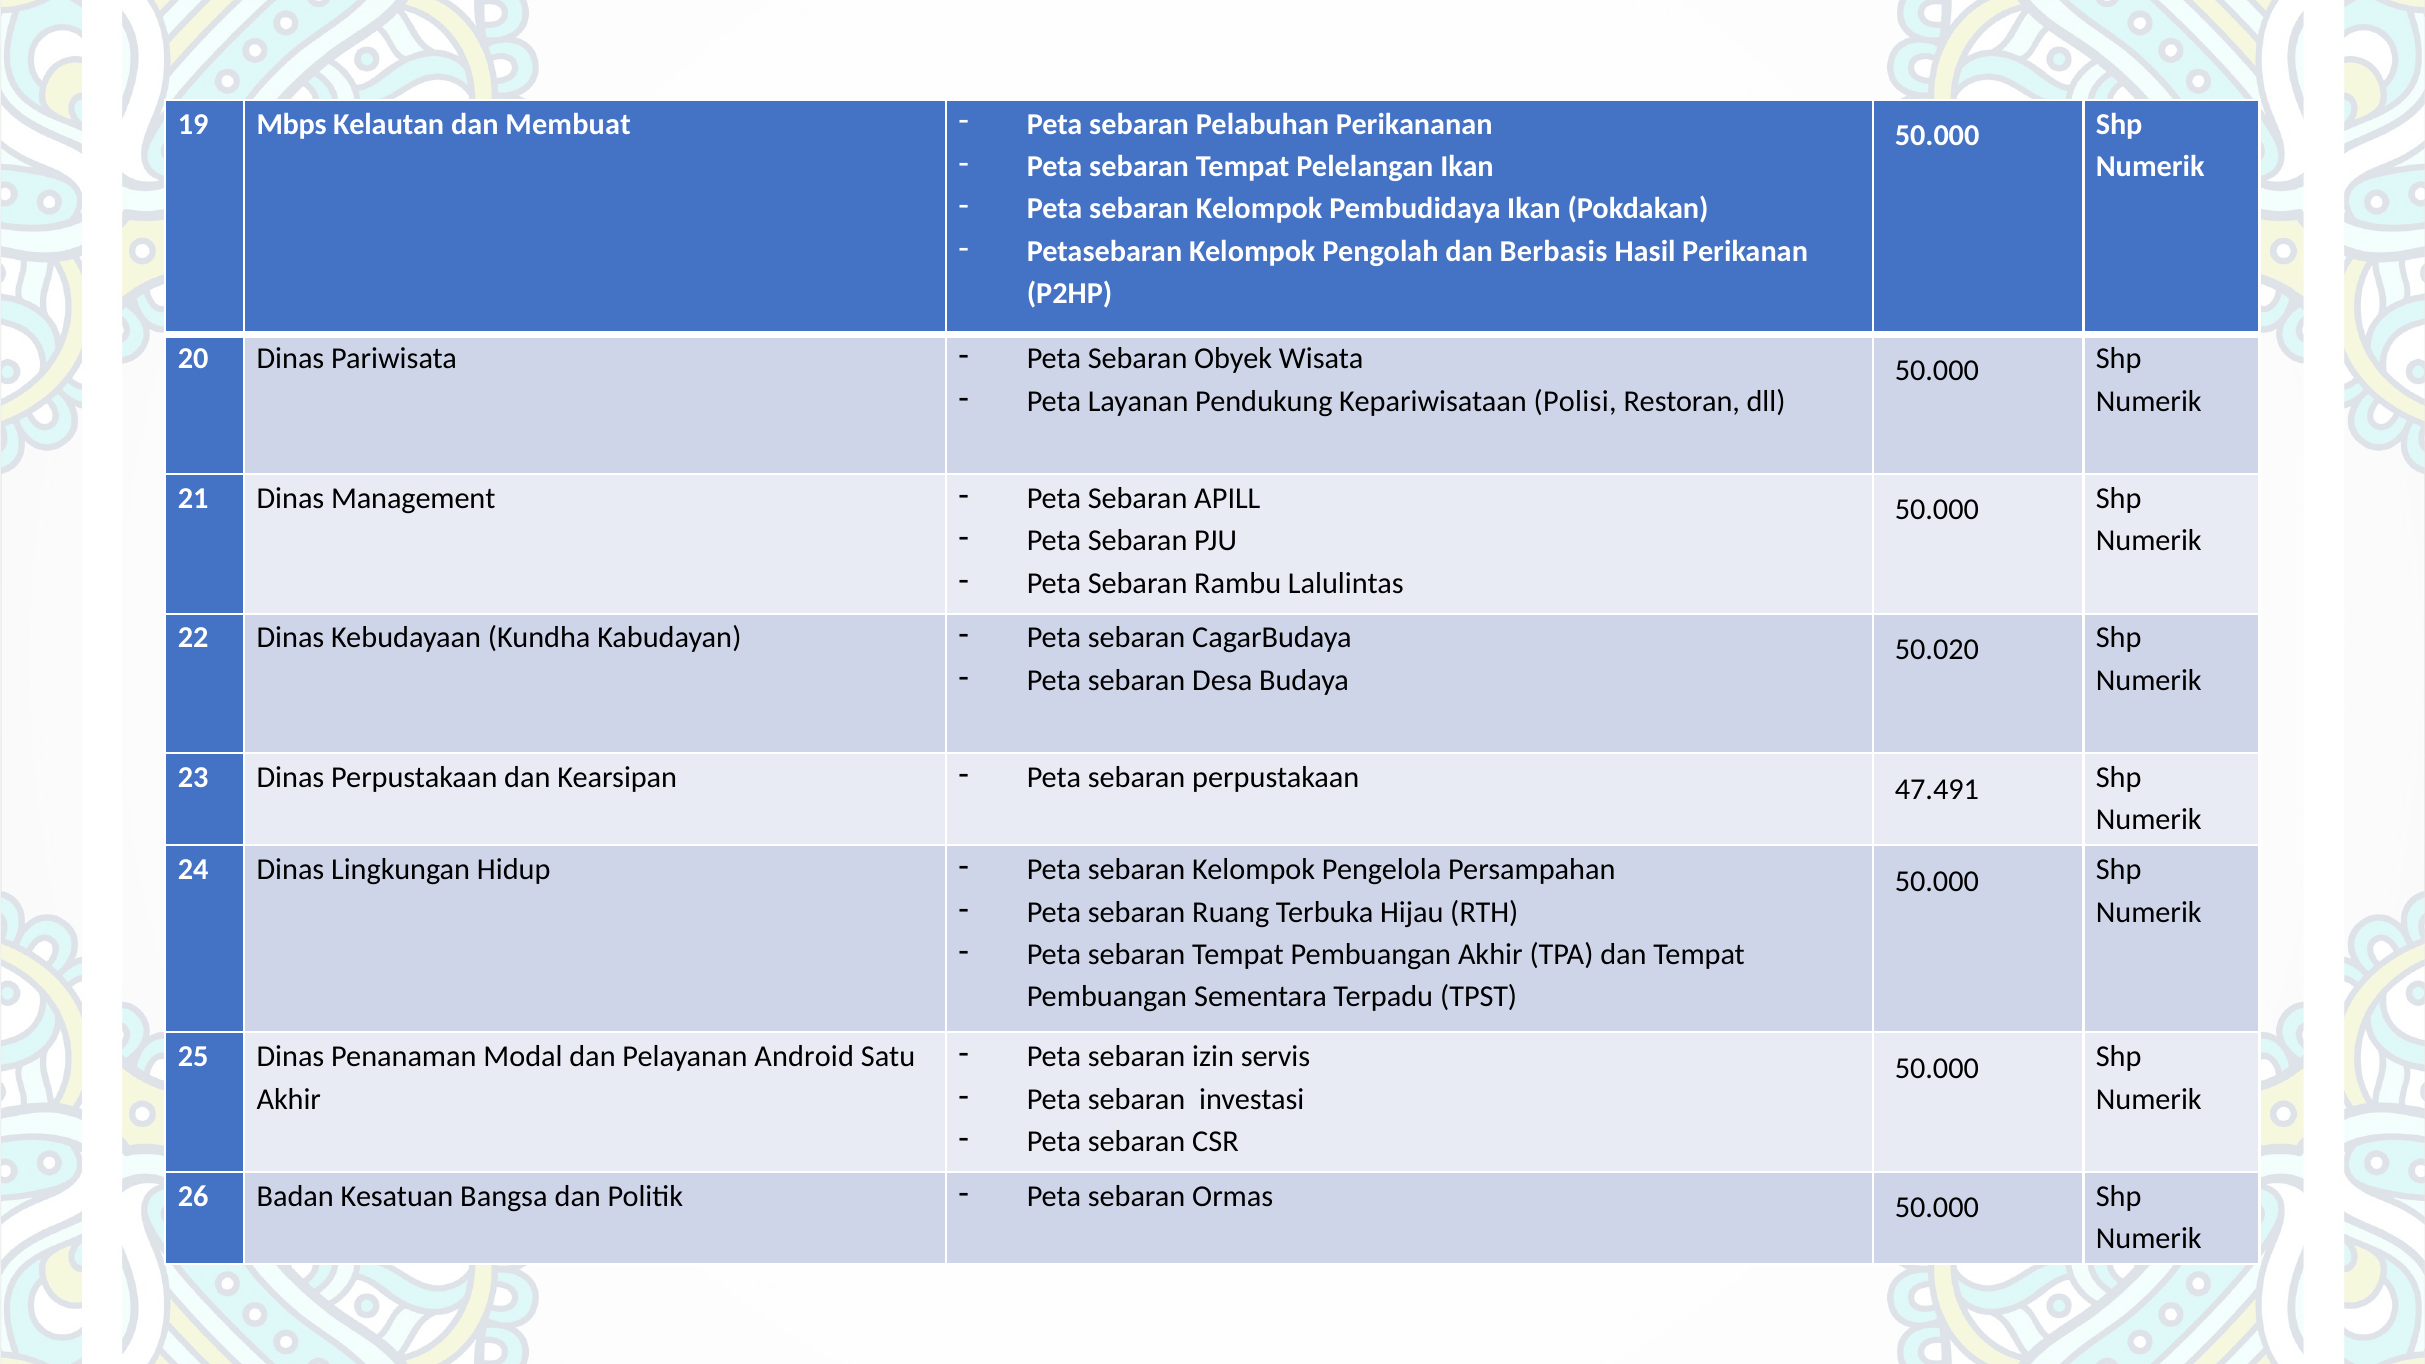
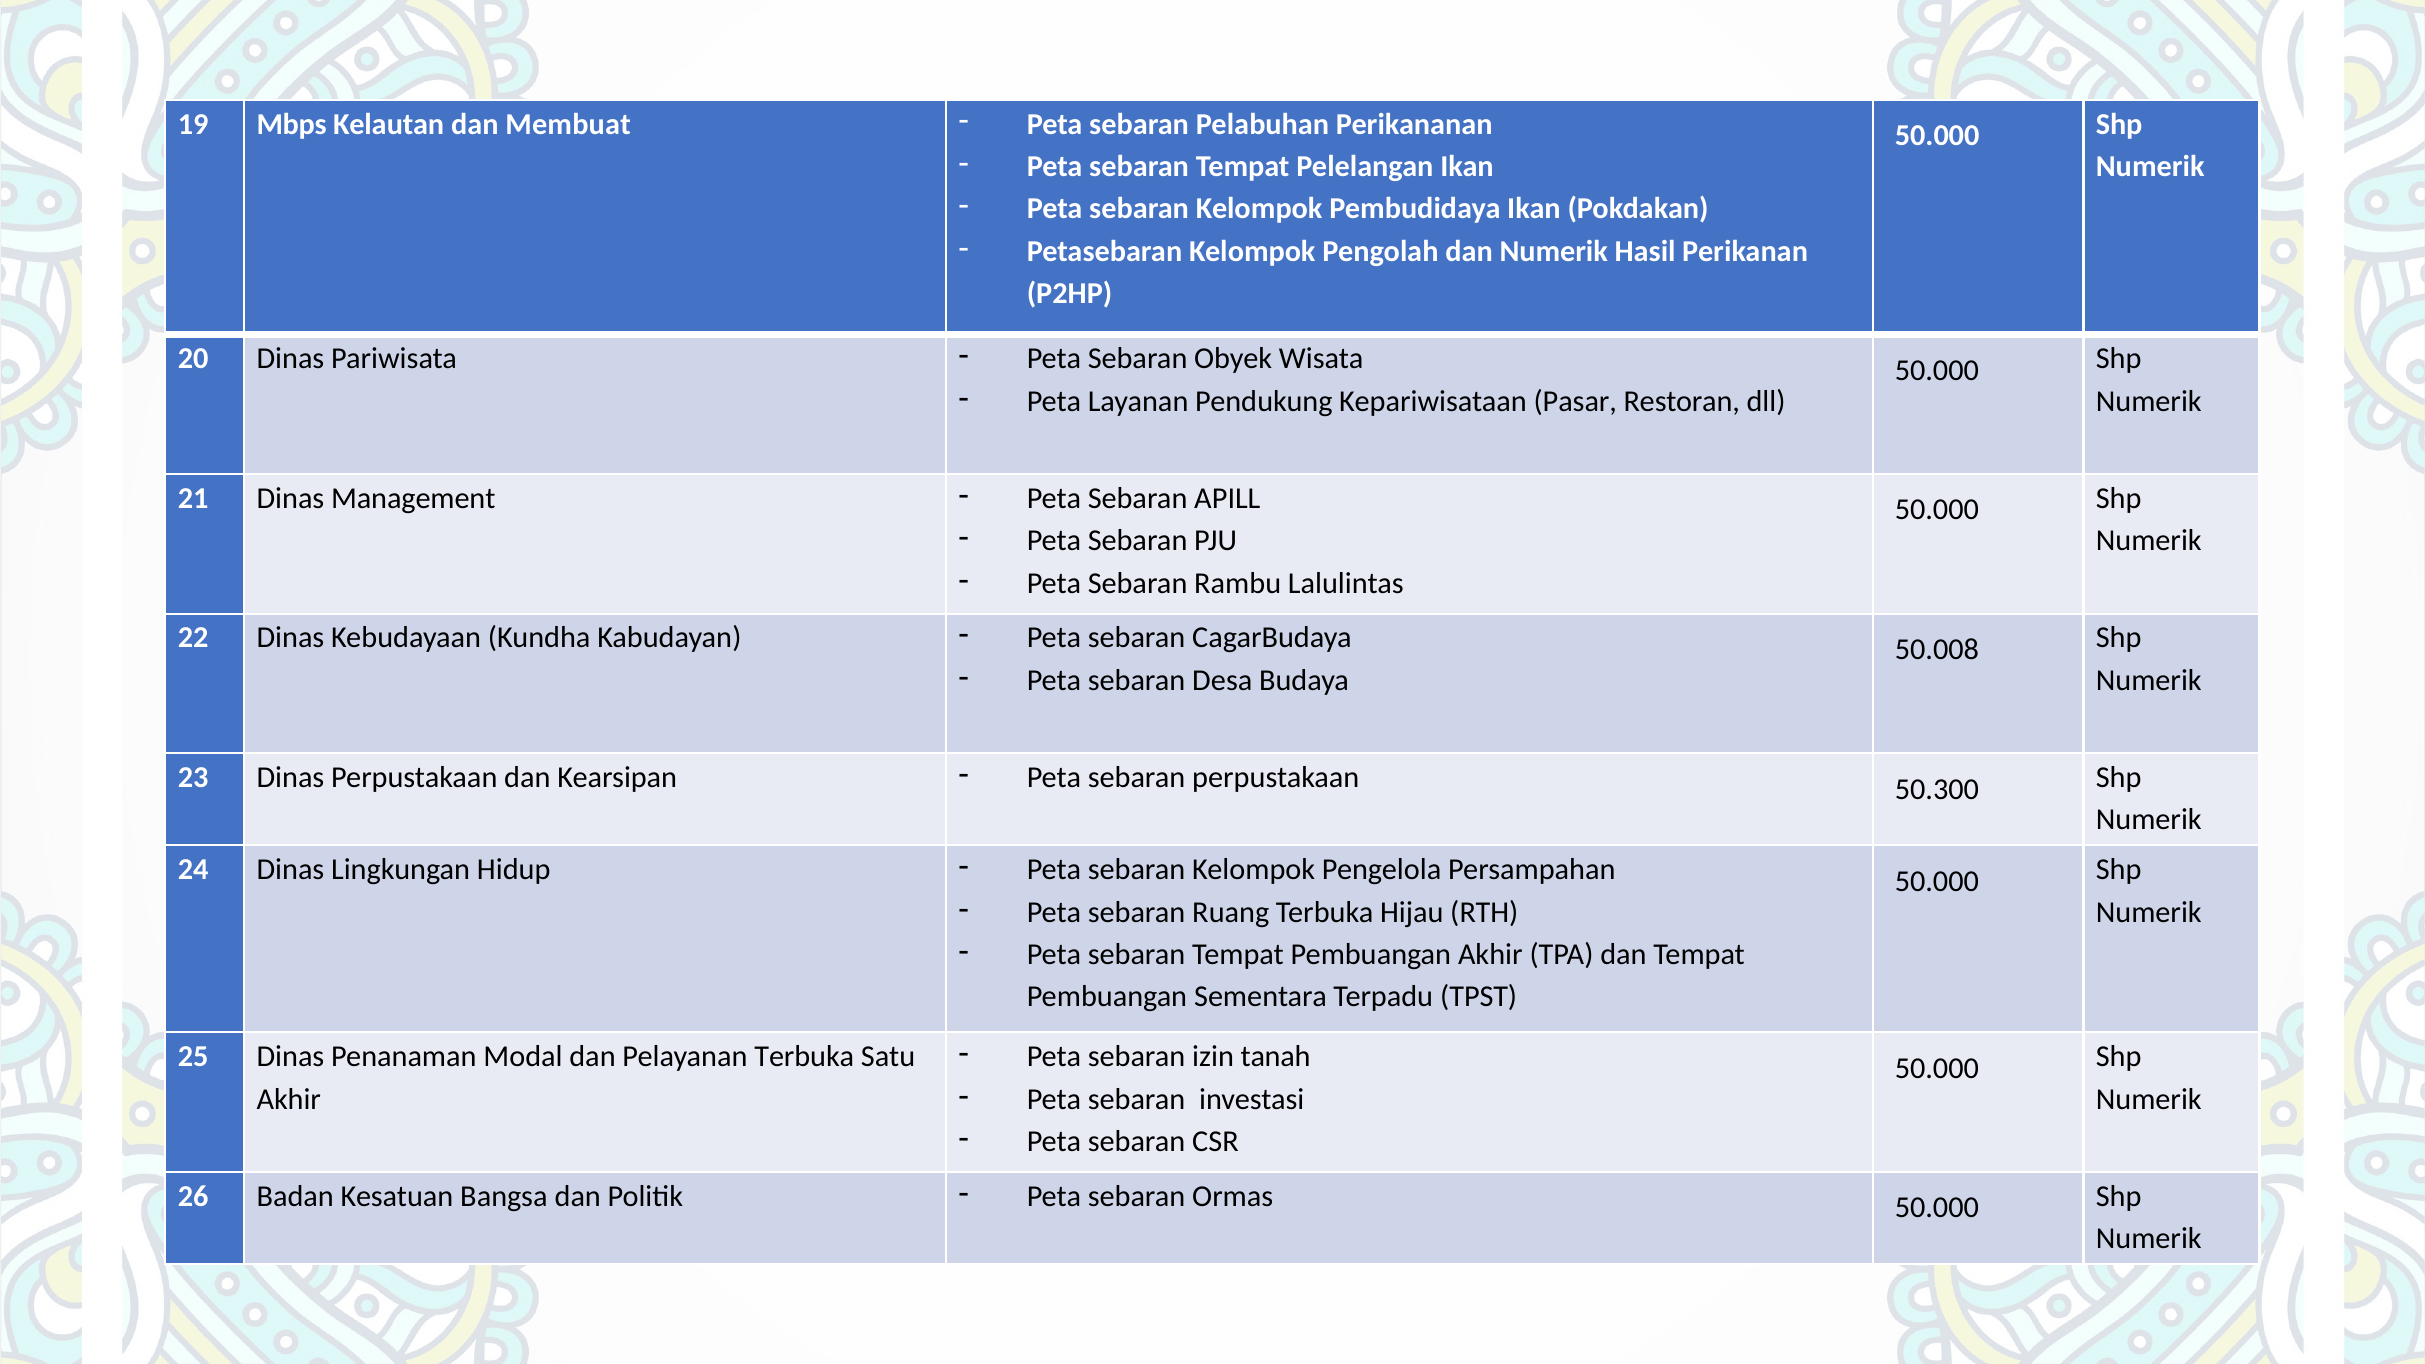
dan Berbasis: Berbasis -> Numerik
Polisi: Polisi -> Pasar
50.020: 50.020 -> 50.008
47.491: 47.491 -> 50.300
servis: servis -> tanah
Pelayanan Android: Android -> Terbuka
